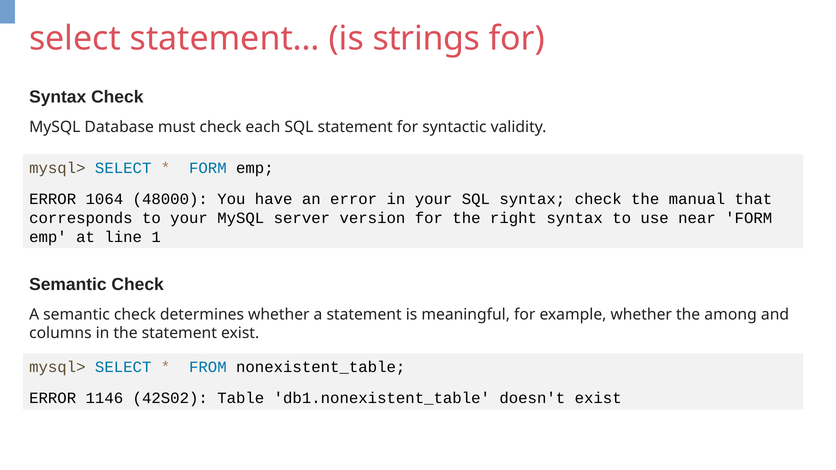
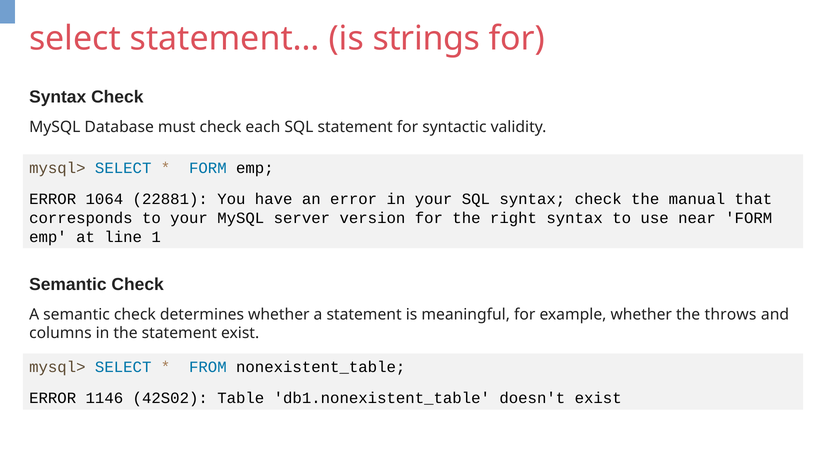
48000: 48000 -> 22881
among: among -> throws
